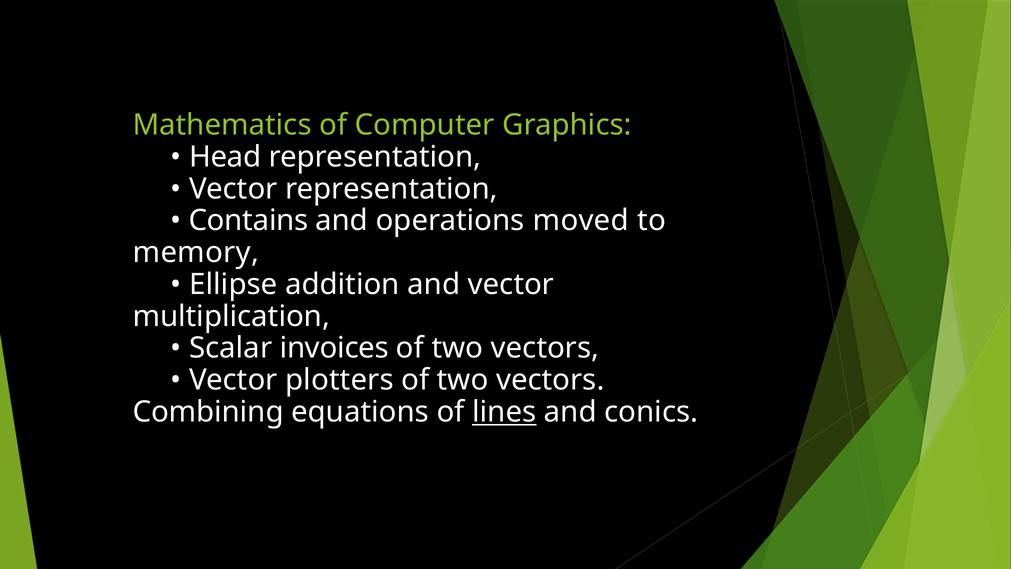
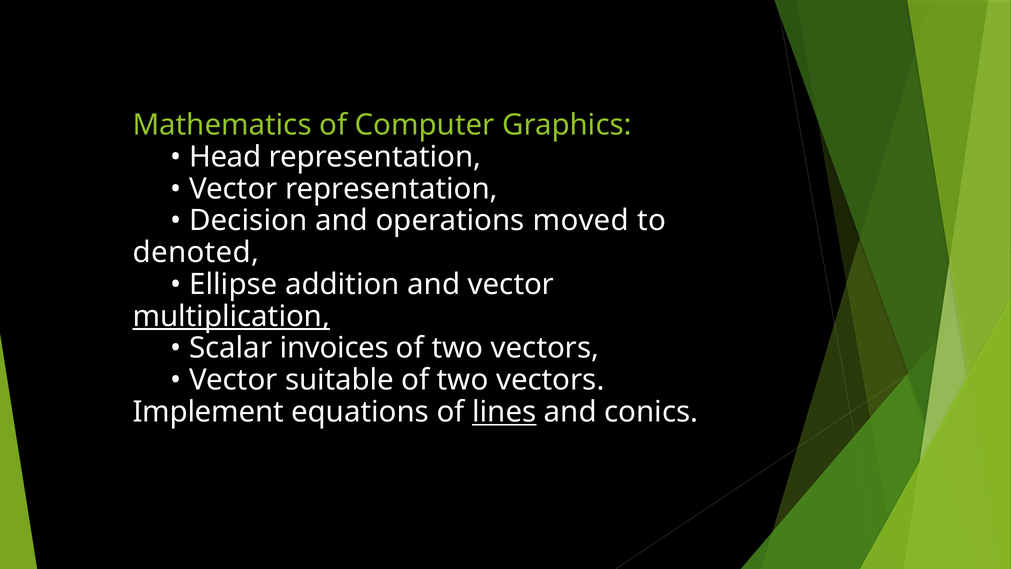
Contains: Contains -> Decision
memory: memory -> denoted
multiplication underline: none -> present
plotters: plotters -> suitable
Combining: Combining -> Implement
